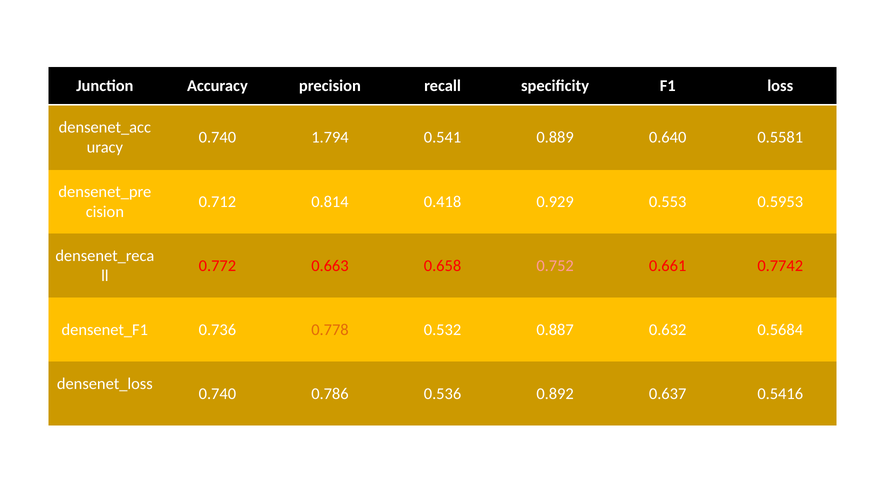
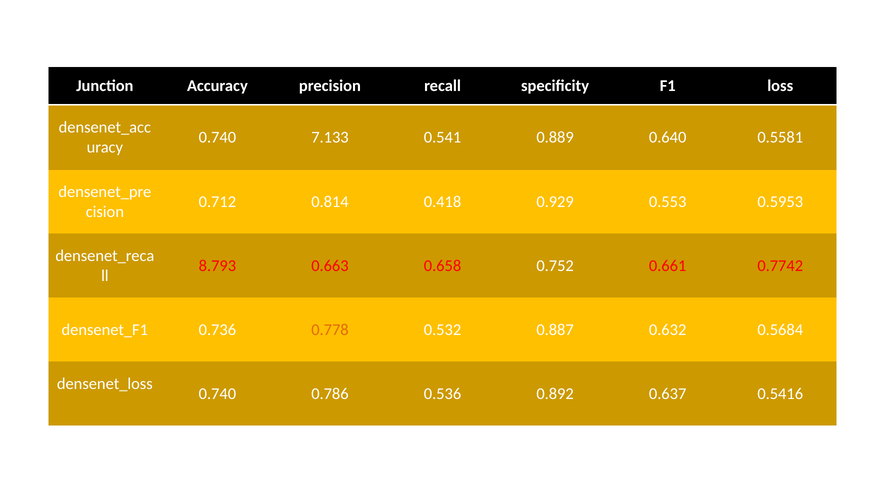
1.794: 1.794 -> 7.133
0.772: 0.772 -> 8.793
0.752 colour: pink -> white
